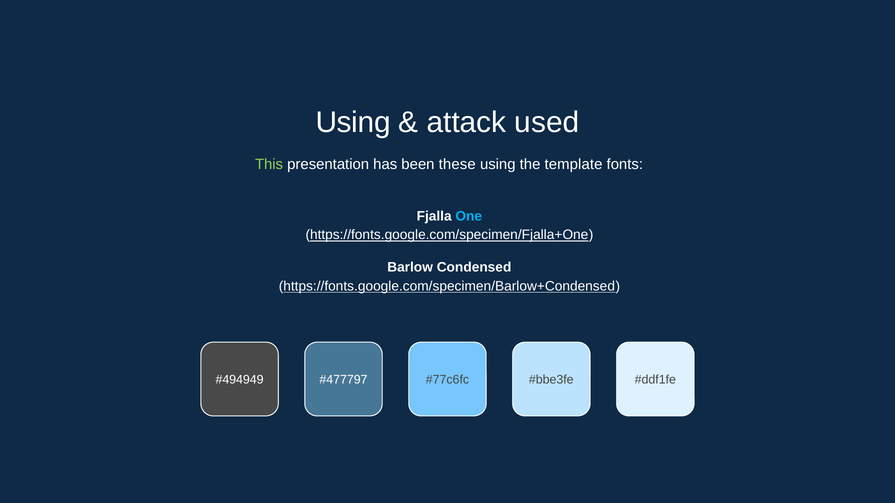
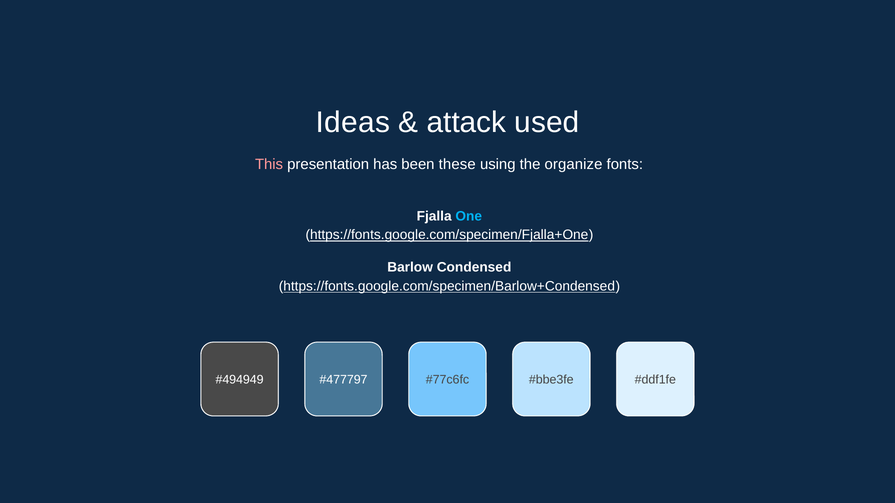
Using at (353, 122): Using -> Ideas
This colour: light green -> pink
template: template -> organize
